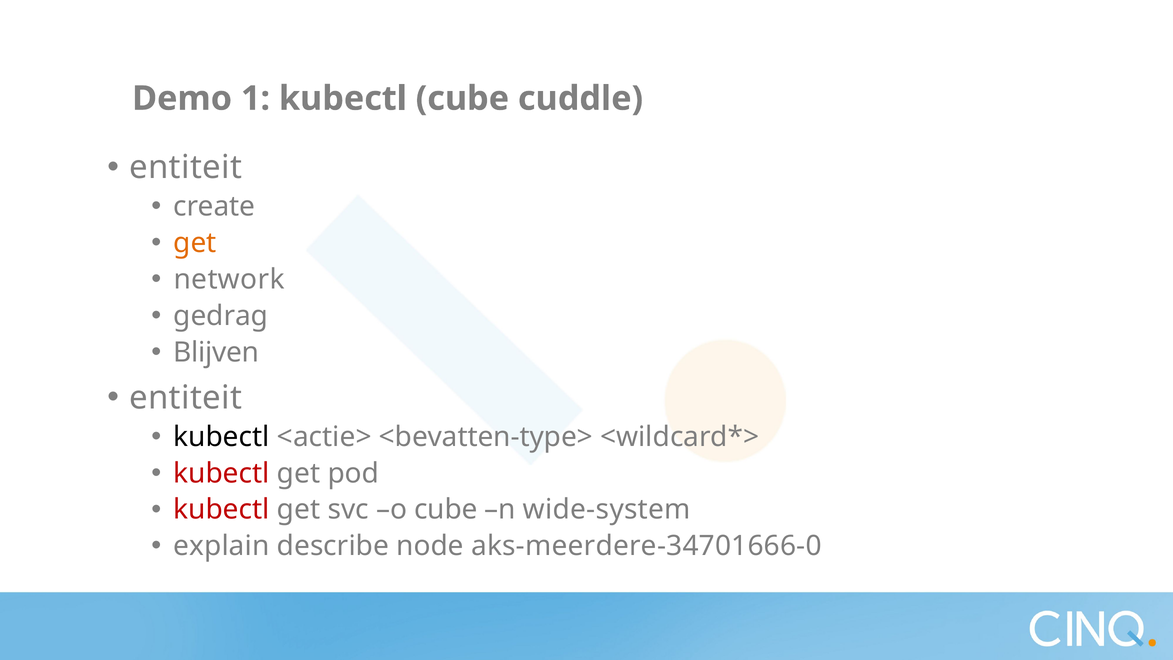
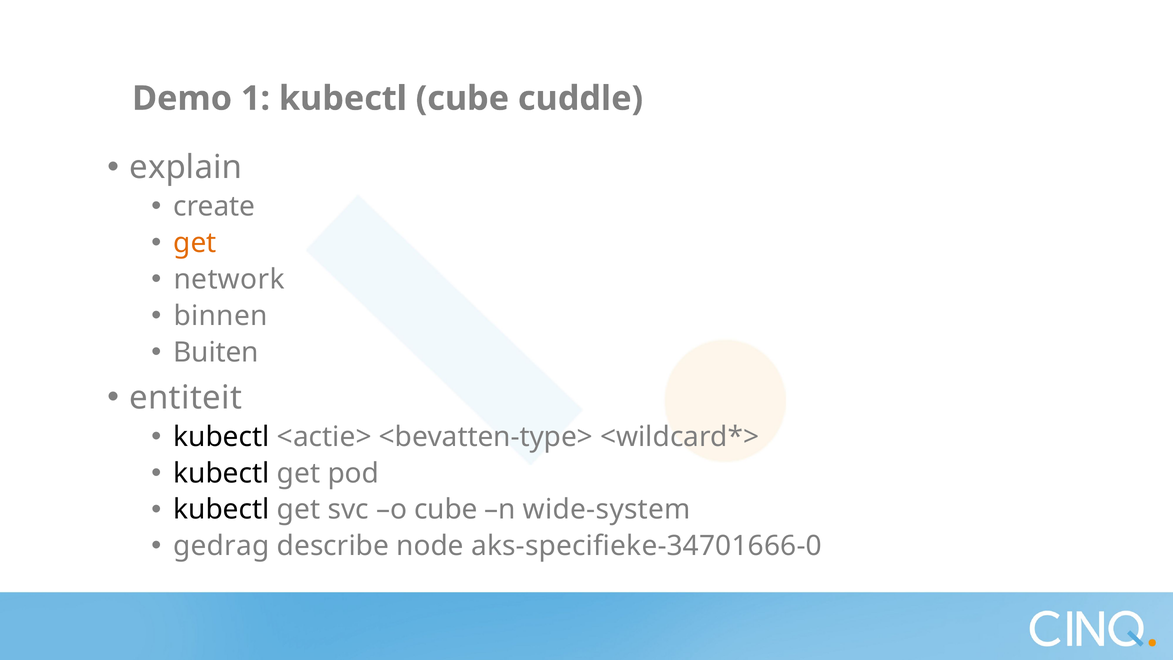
entiteit at (186, 167): entiteit -> explain
gedrag: gedrag -> binnen
Blijven: Blijven -> Buiten
kubectl at (221, 473) colour: red -> black
kubectl at (221, 510) colour: red -> black
explain: explain -> gedrag
aks-meerdere-34701666-0: aks-meerdere-34701666-0 -> aks-specifieke-34701666-0
